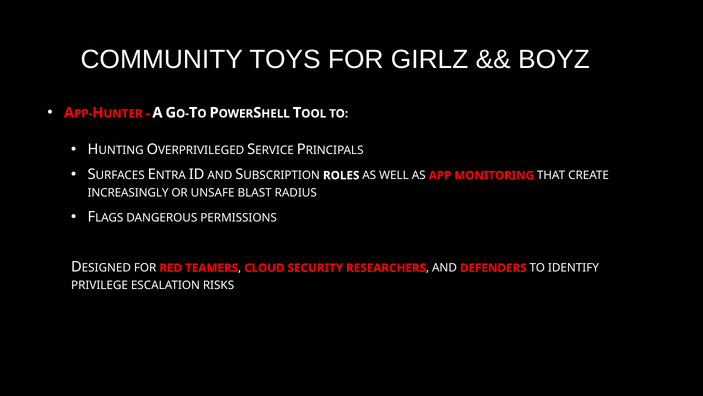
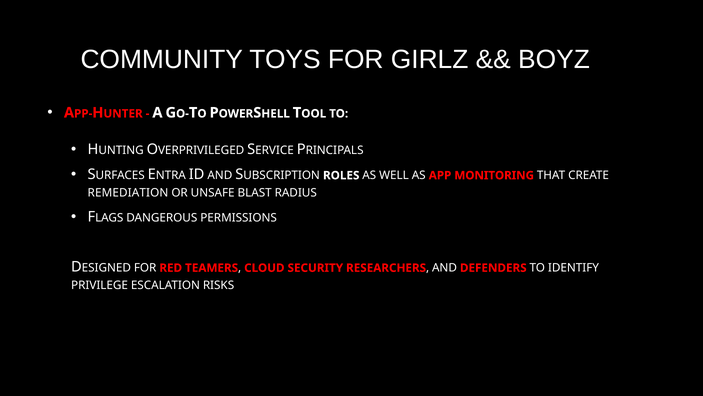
INCREASINGLY: INCREASINGLY -> REMEDIATION
